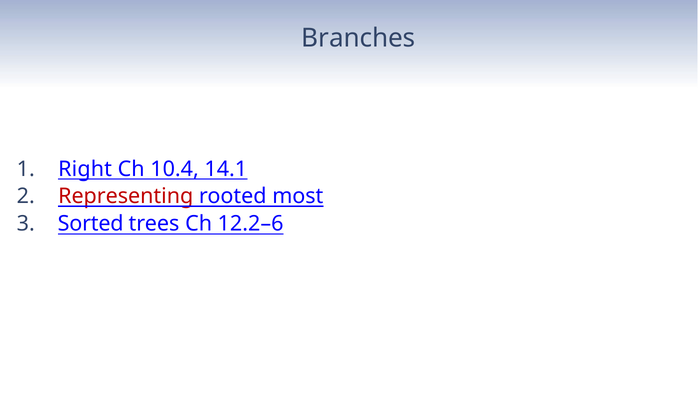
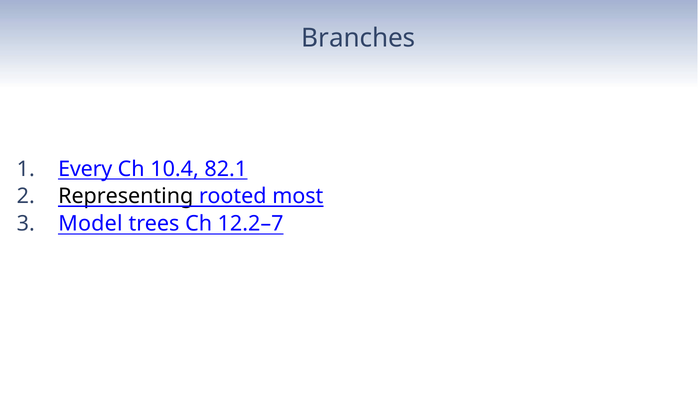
Right: Right -> Every
14.1: 14.1 -> 82.1
Representing colour: red -> black
Sorted: Sorted -> Model
12.2–6: 12.2–6 -> 12.2–7
